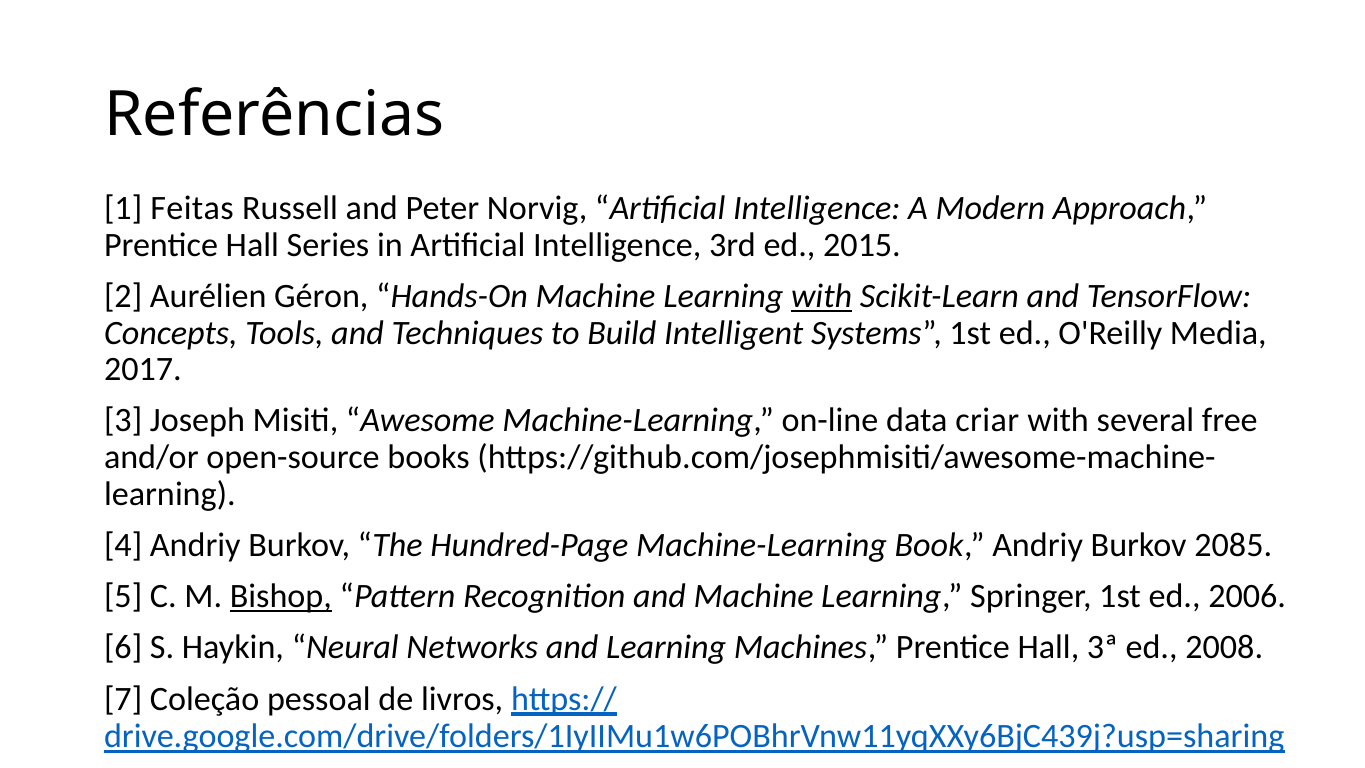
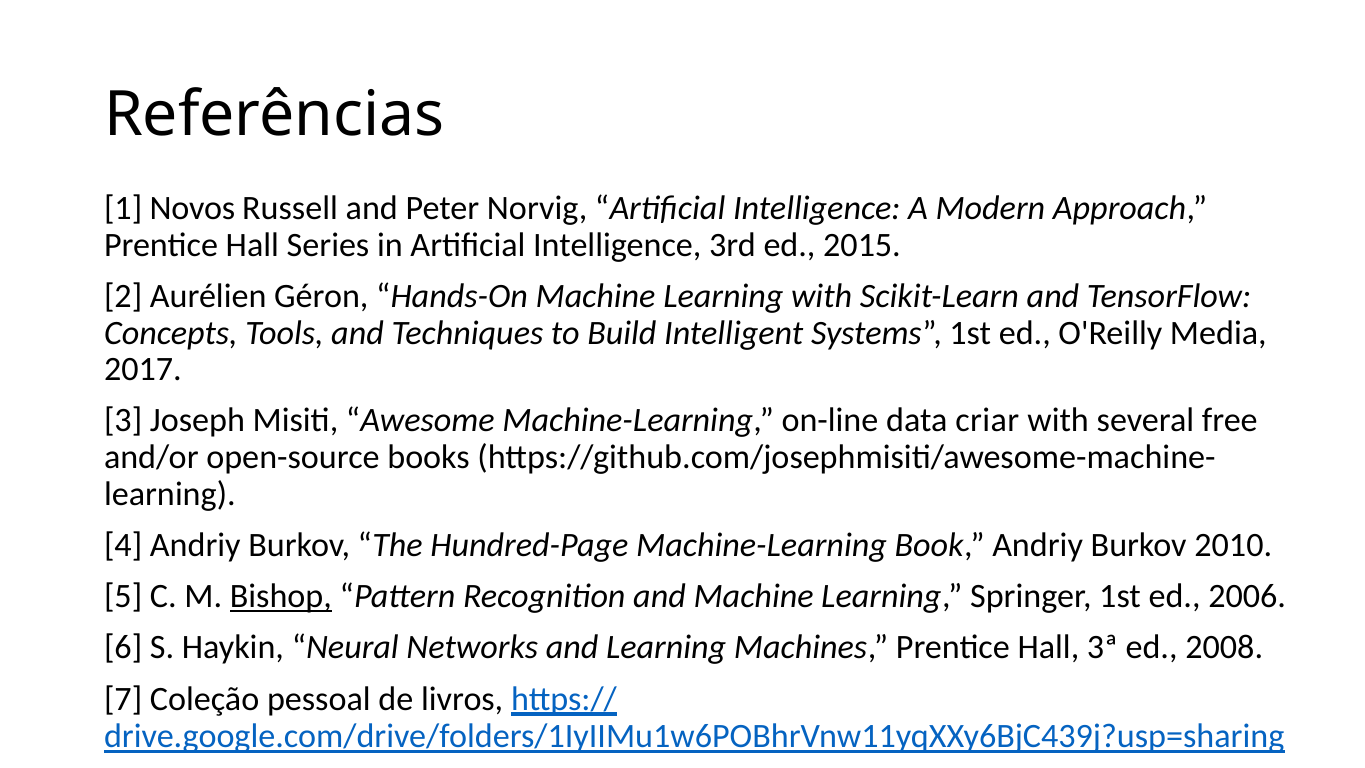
Feitas: Feitas -> Novos
with at (822, 296) underline: present -> none
2085: 2085 -> 2010
